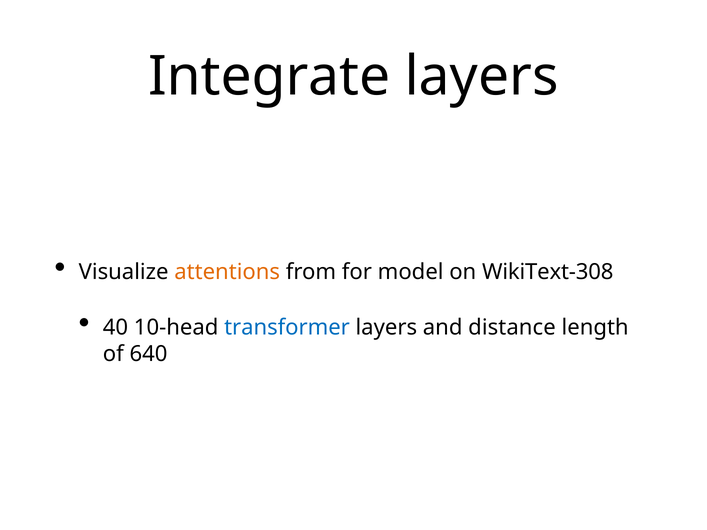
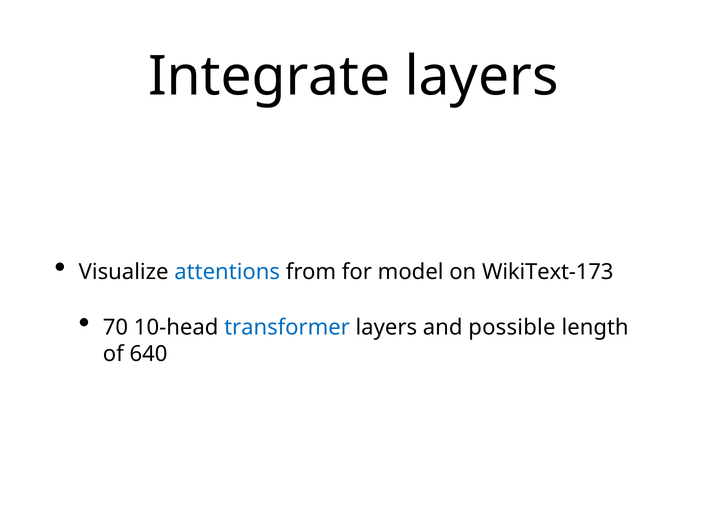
attentions colour: orange -> blue
WikiText-308: WikiText-308 -> WikiText-173
40: 40 -> 70
distance: distance -> possible
